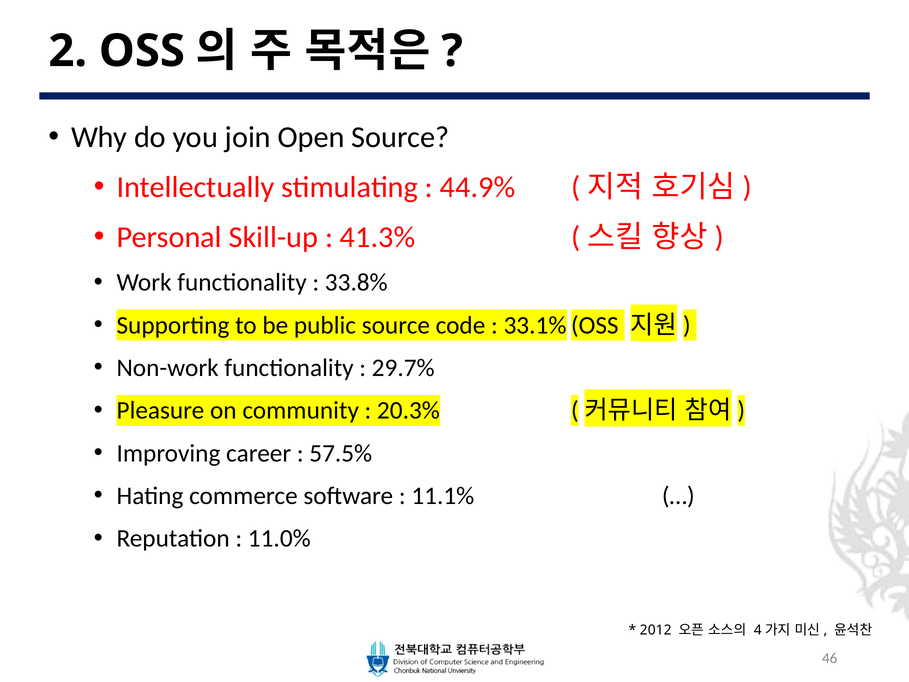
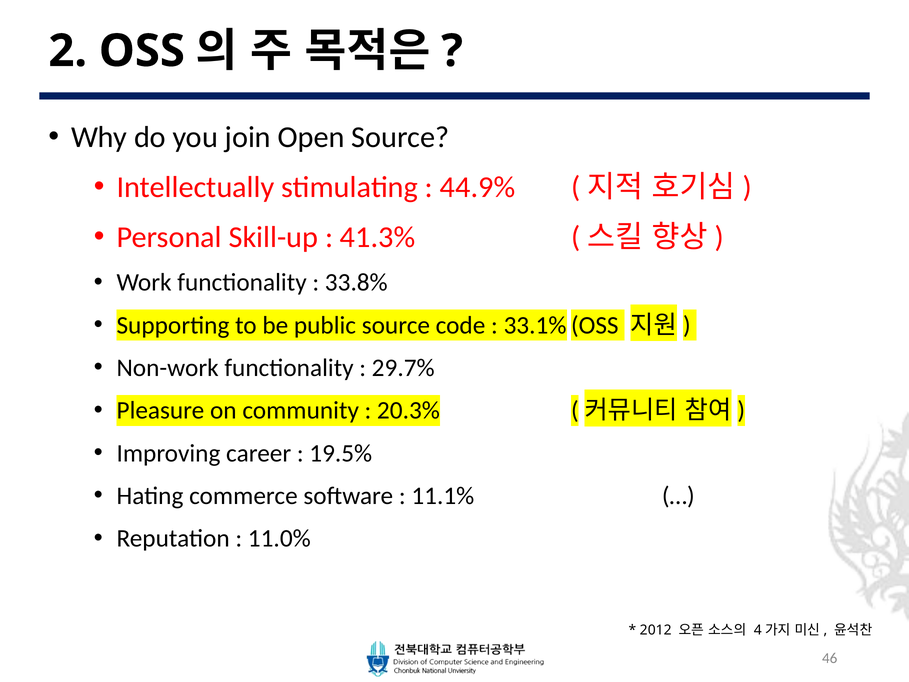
57.5%: 57.5% -> 19.5%
